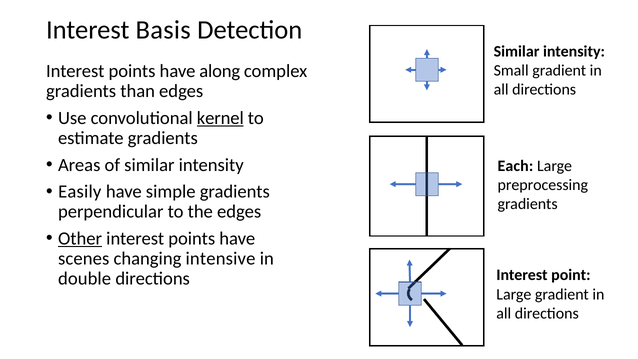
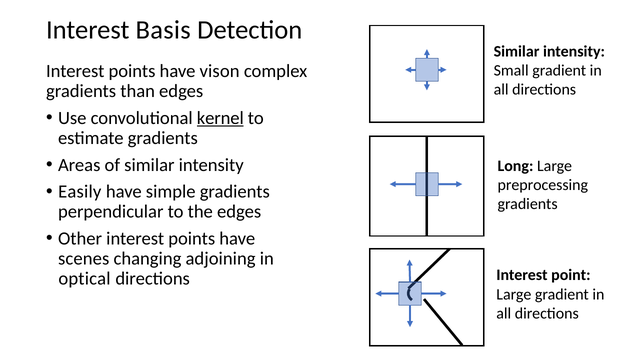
along: along -> vison
Each: Each -> Long
Other underline: present -> none
intensive: intensive -> adjoining
double: double -> optical
